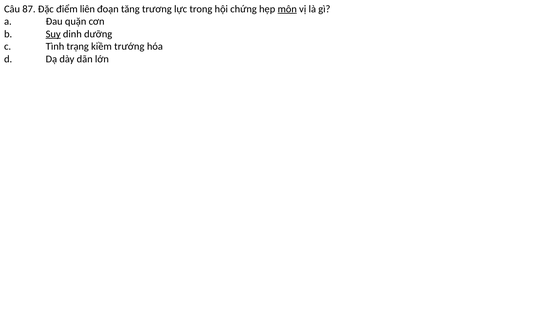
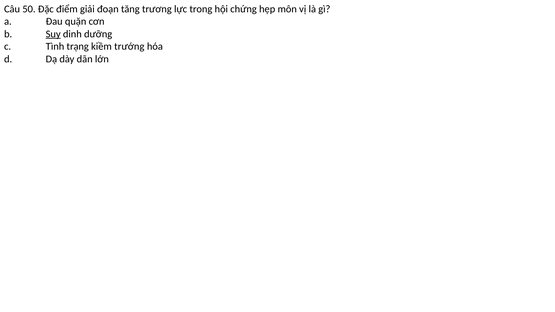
87: 87 -> 50
liên: liên -> giải
môn underline: present -> none
